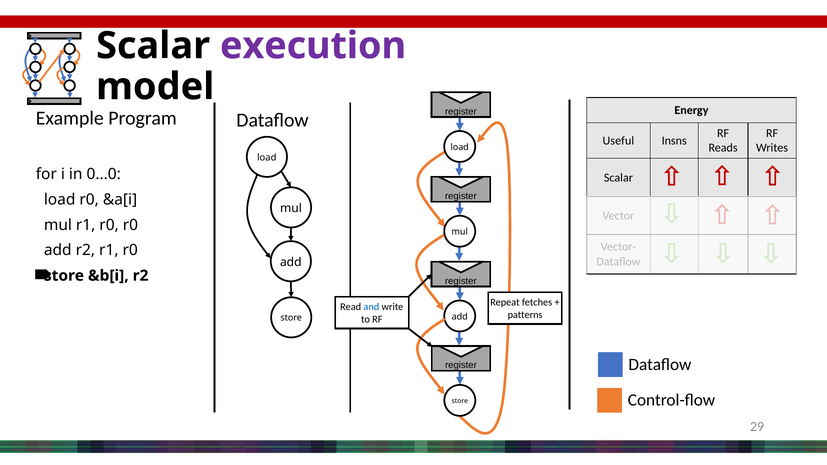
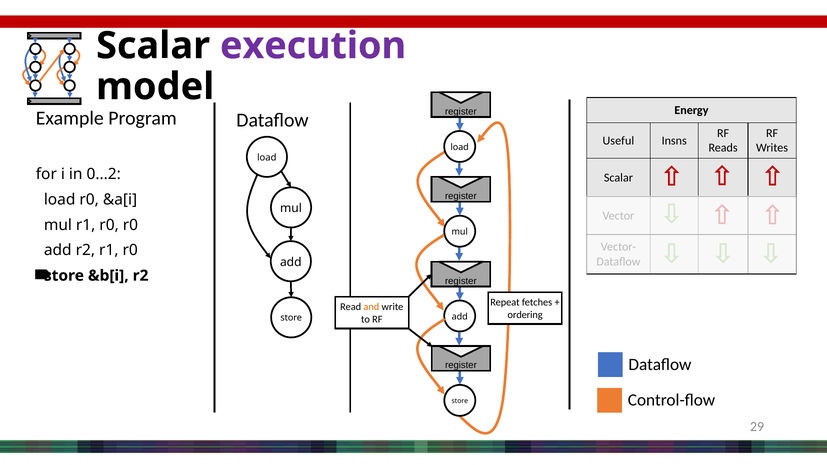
0...0: 0...0 -> 0...2
and colour: blue -> orange
patterns: patterns -> ordering
